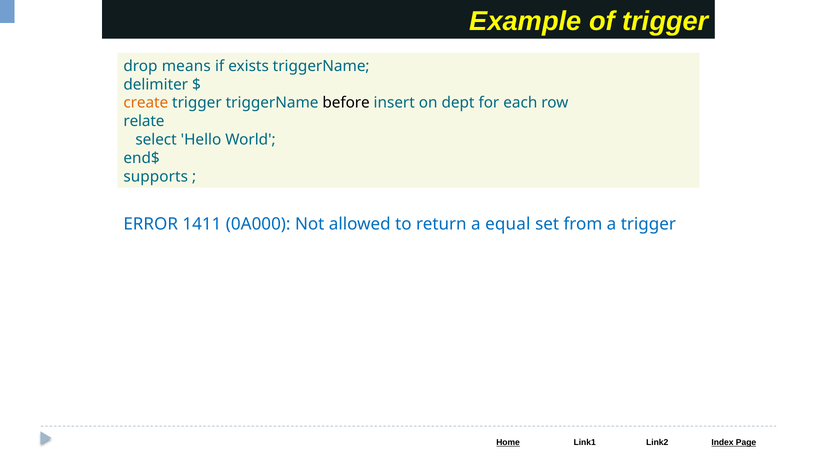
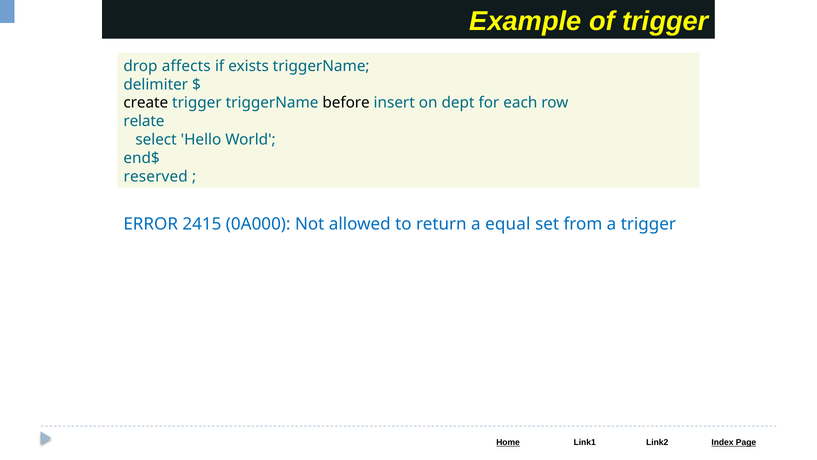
means: means -> affects
create colour: orange -> black
supports: supports -> reserved
1411: 1411 -> 2415
